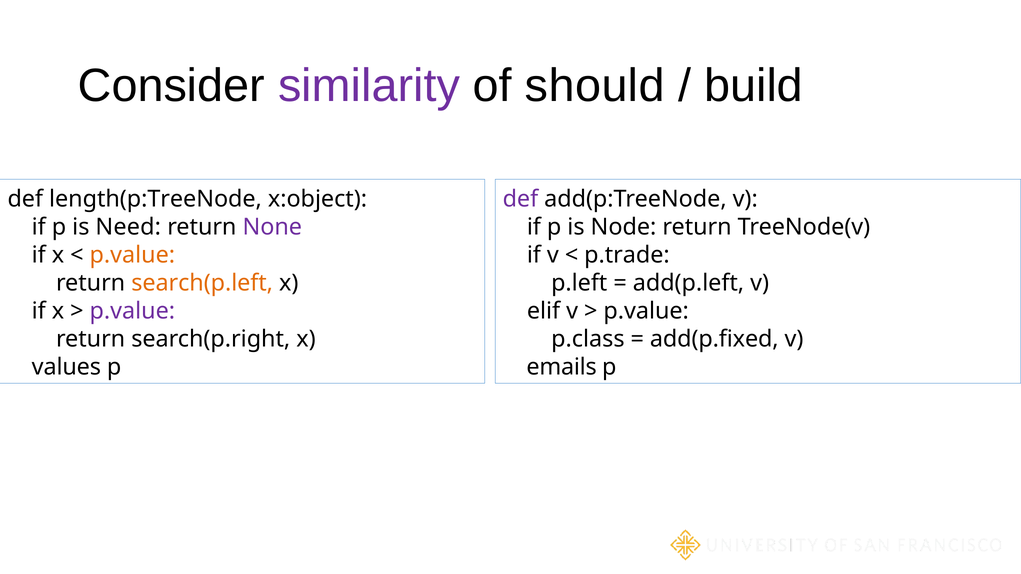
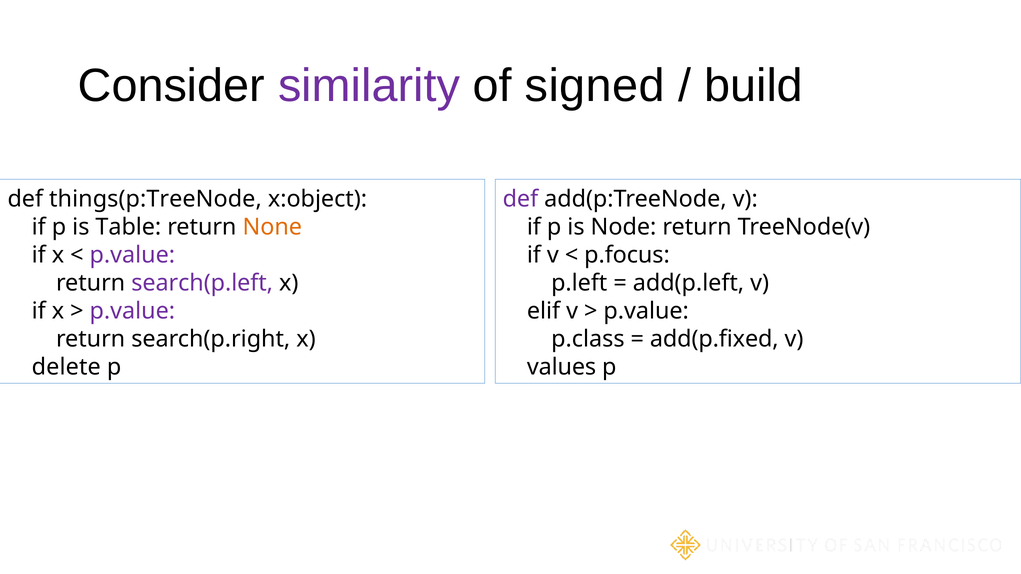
should: should -> signed
length(p:TreeNode: length(p:TreeNode -> things(p:TreeNode
Need: Need -> Table
None colour: purple -> orange
p.value at (132, 255) colour: orange -> purple
p.trade: p.trade -> p.focus
search(p.left colour: orange -> purple
values: values -> delete
emails: emails -> values
